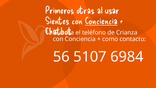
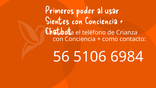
otras: otras -> poder
Conciencia at (101, 21) underline: present -> none
5107: 5107 -> 5106
